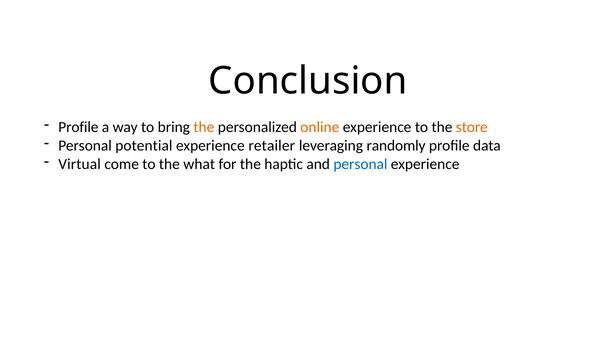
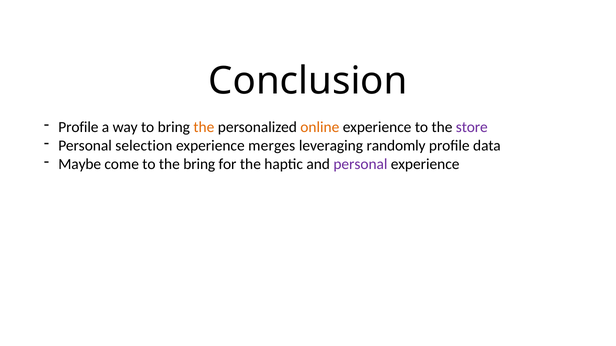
store colour: orange -> purple
potential: potential -> selection
retailer: retailer -> merges
Virtual: Virtual -> Maybe
the what: what -> bring
personal at (360, 164) colour: blue -> purple
